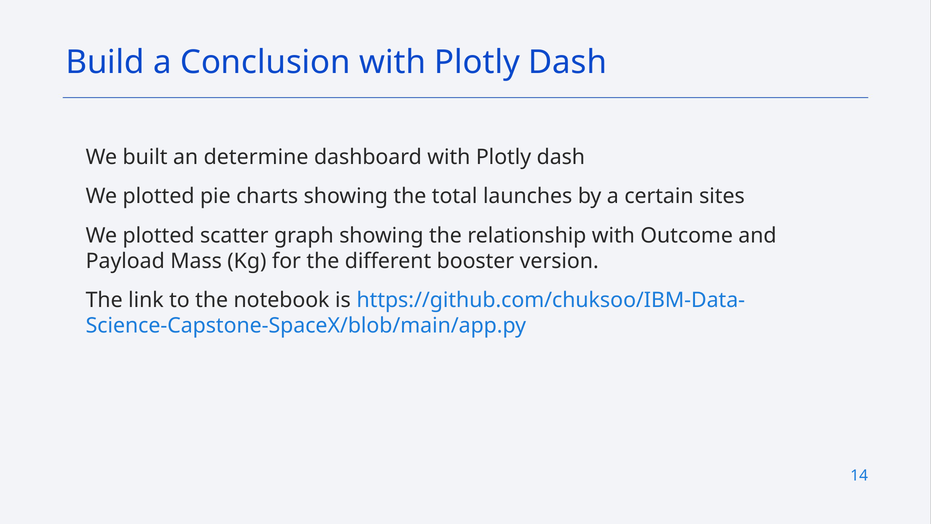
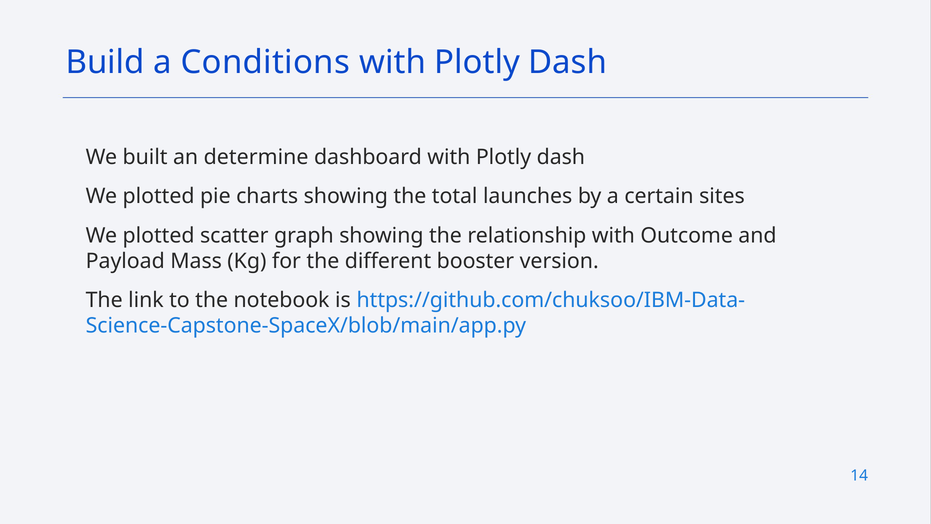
Conclusion: Conclusion -> Conditions
